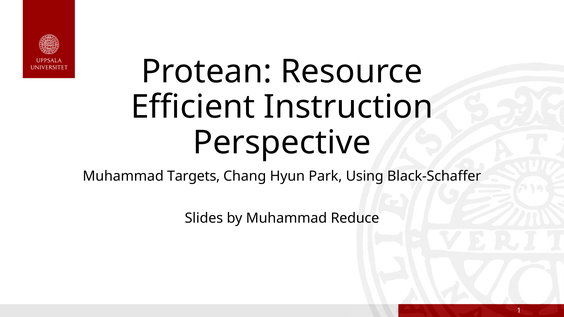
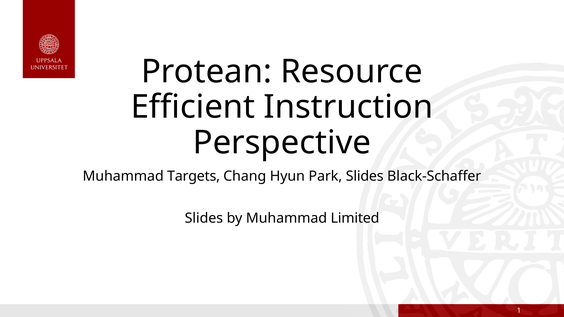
Park Using: Using -> Slides
Reduce: Reduce -> Limited
